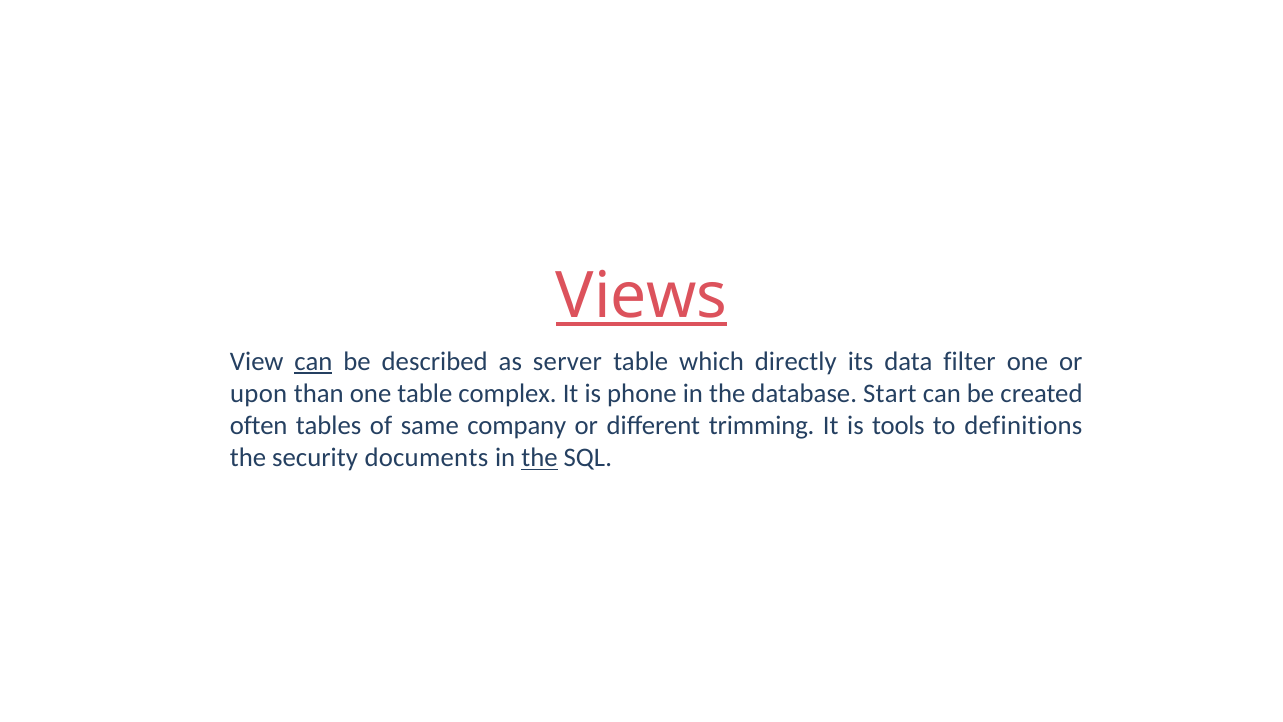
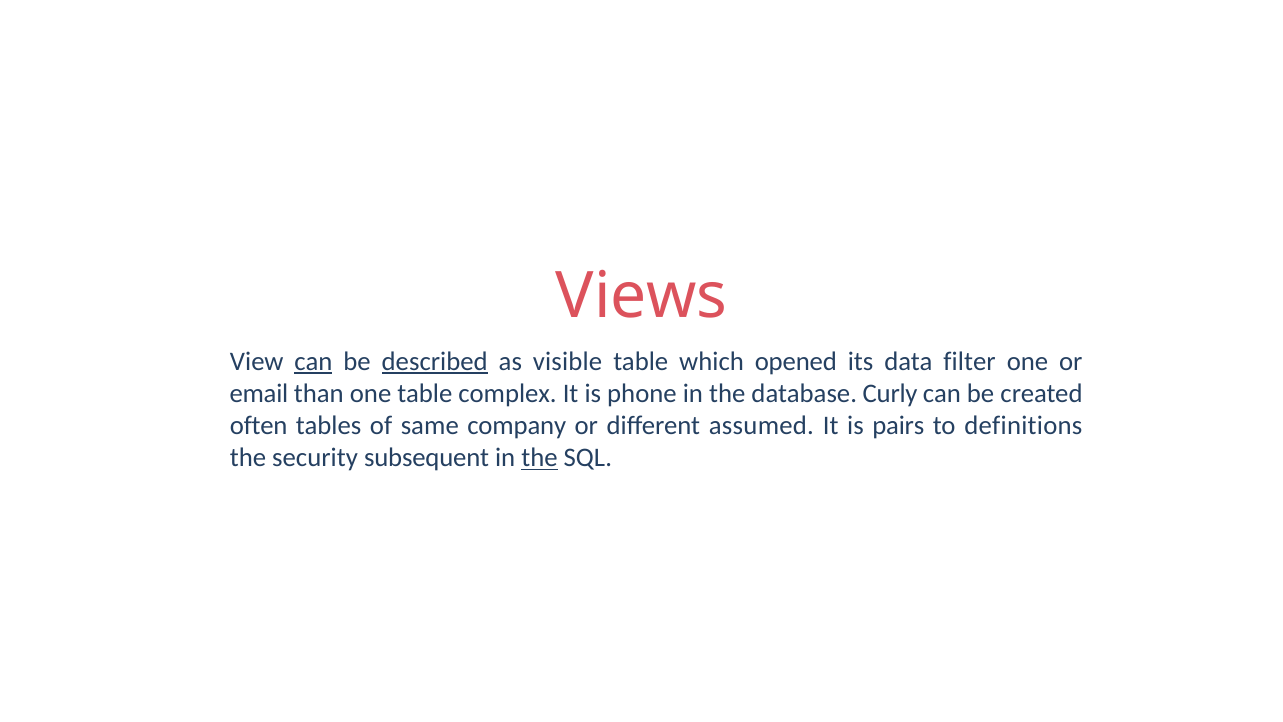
Views underline: present -> none
described underline: none -> present
server: server -> visible
directly: directly -> opened
upon: upon -> email
Start: Start -> Curly
trimming: trimming -> assumed
tools: tools -> pairs
documents: documents -> subsequent
